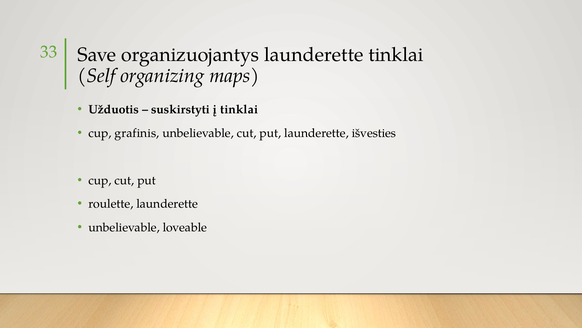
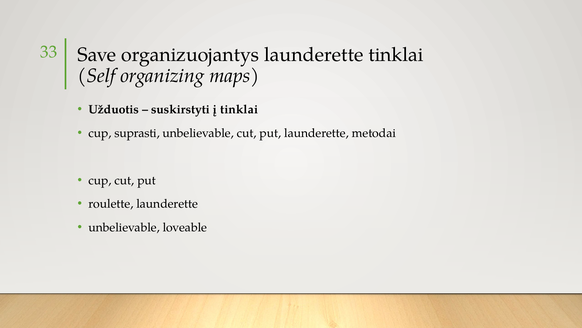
grafinis: grafinis -> suprasti
išvesties: išvesties -> metodai
